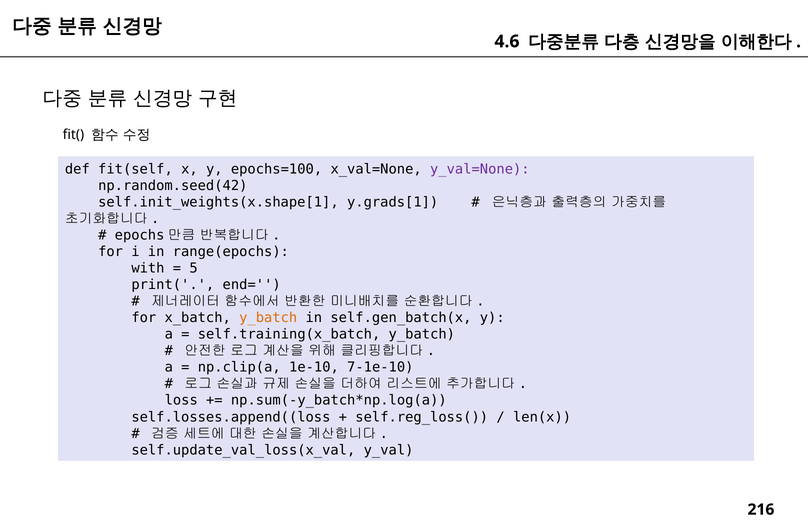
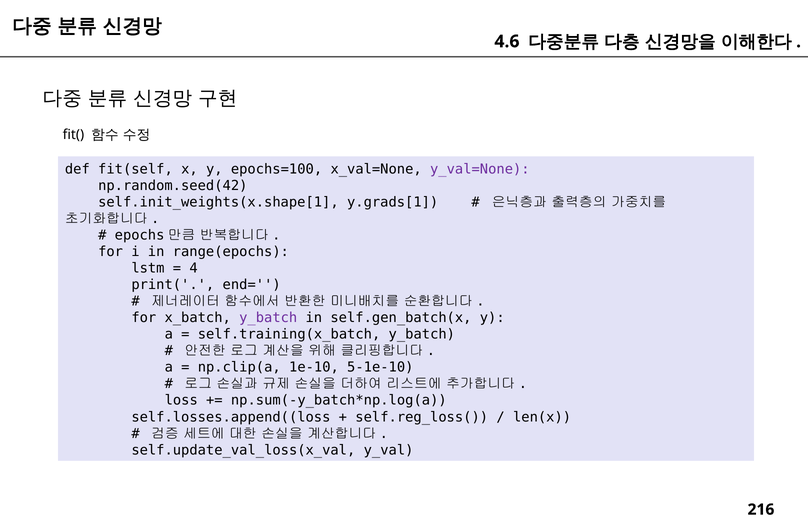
with: with -> lstm
5: 5 -> 4
y_batch at (268, 318) colour: orange -> purple
7-1e-10: 7-1e-10 -> 5-1e-10
